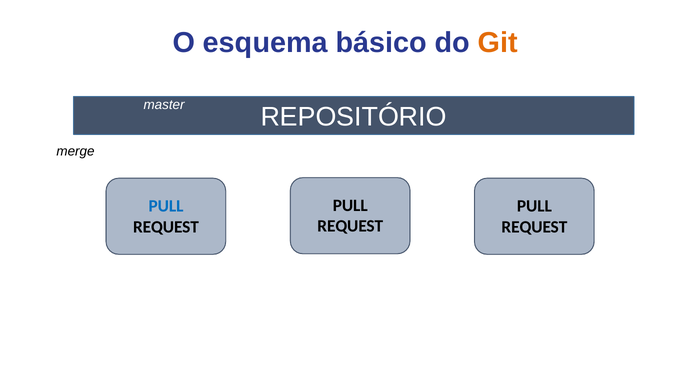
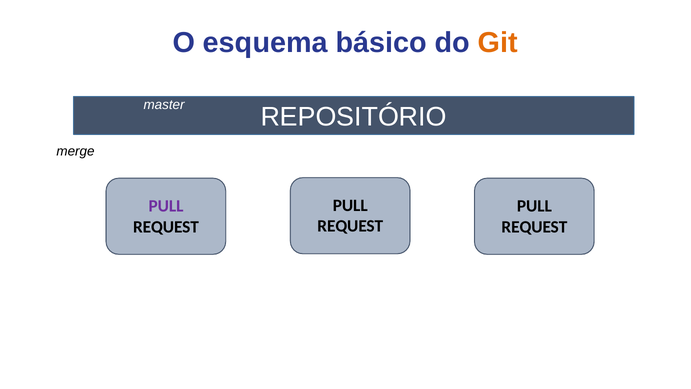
PULL at (166, 206) colour: blue -> purple
